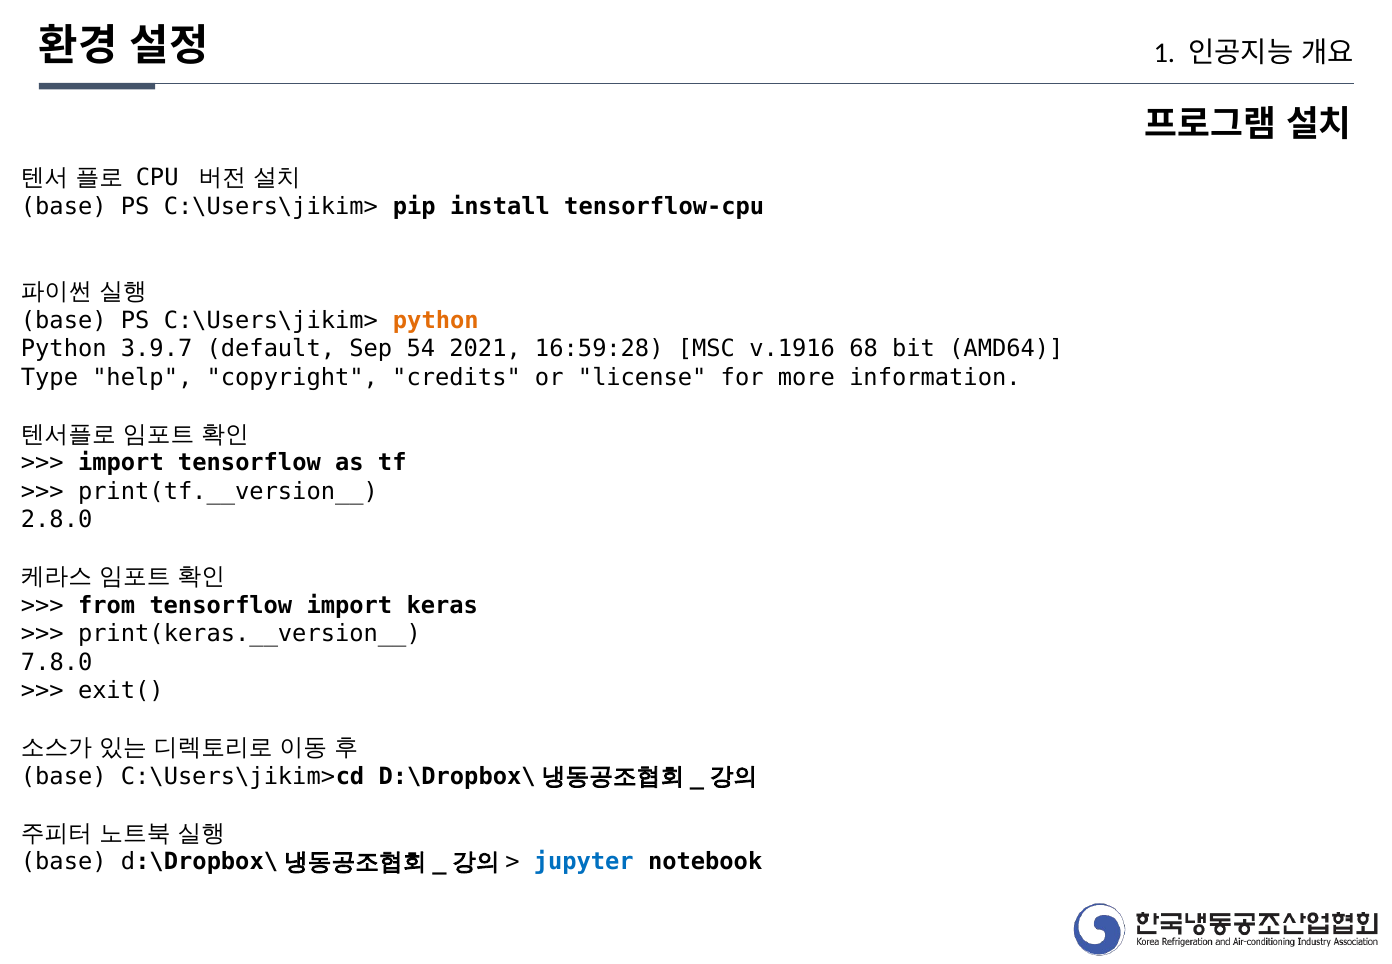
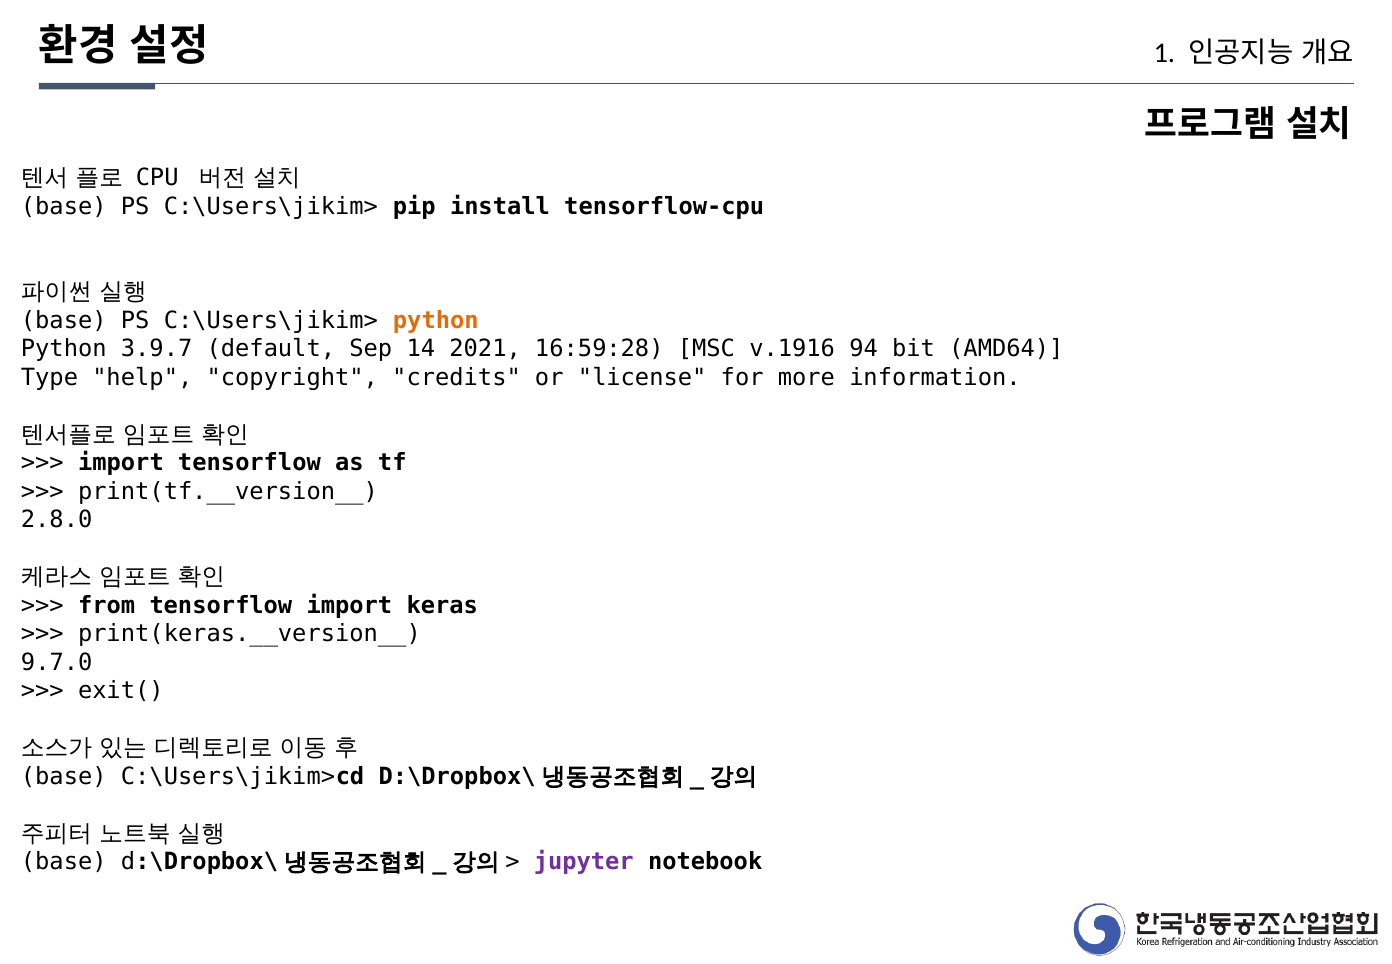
54: 54 -> 14
68: 68 -> 94
7.8.0: 7.8.0 -> 9.7.0
jupyter colour: blue -> purple
